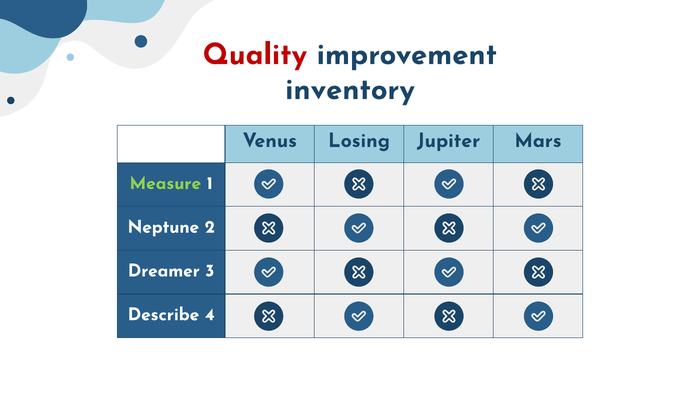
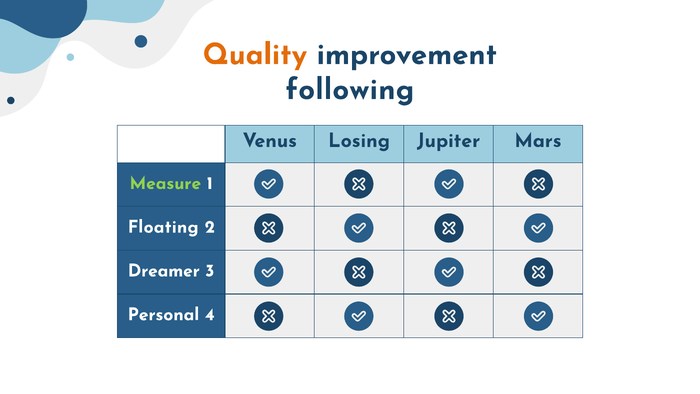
Quality colour: red -> orange
inventory: inventory -> following
Neptune: Neptune -> Floating
Describe: Describe -> Personal
